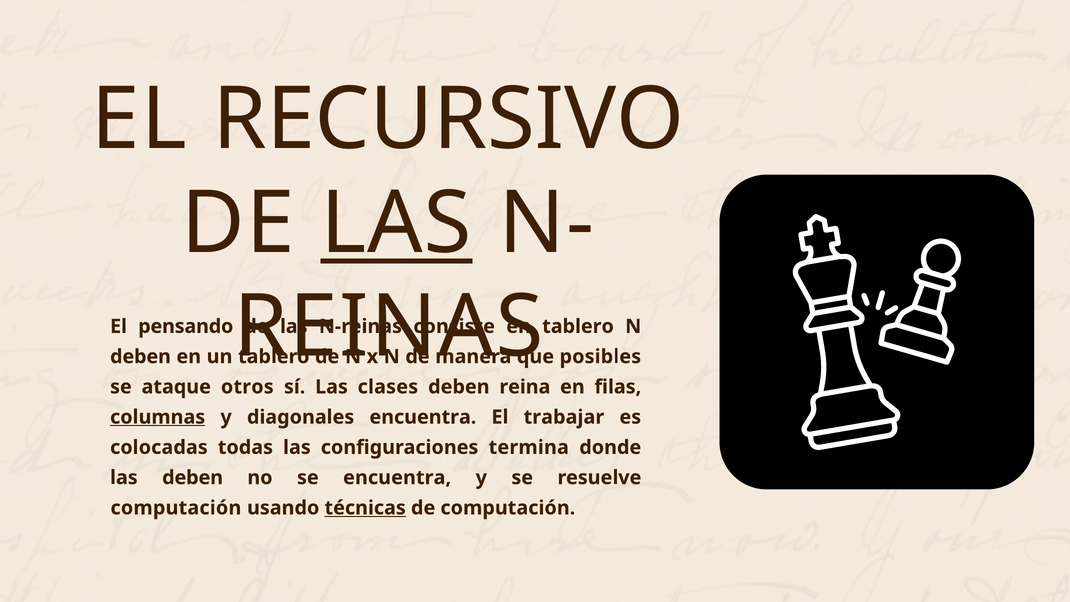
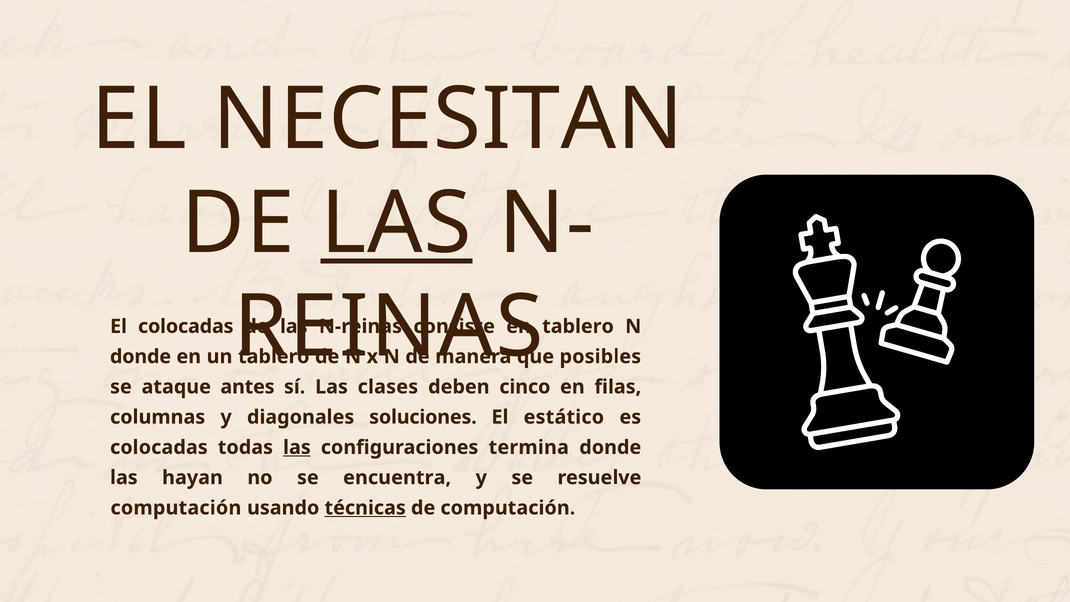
RECURSIVO: RECURSIVO -> NECESITAN
El pensando: pensando -> colocadas
deben at (140, 357): deben -> donde
otros: otros -> antes
reina: reina -> cinco
columnas underline: present -> none
diagonales encuentra: encuentra -> soluciones
trabajar: trabajar -> estático
las at (297, 447) underline: none -> present
las deben: deben -> hayan
